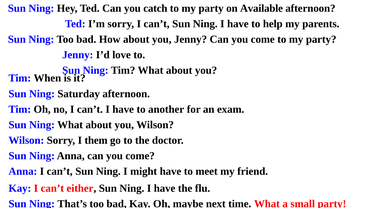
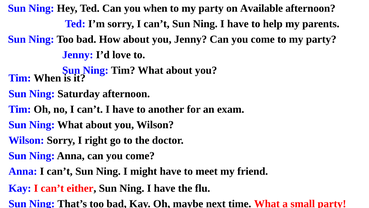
you catch: catch -> when
them: them -> right
